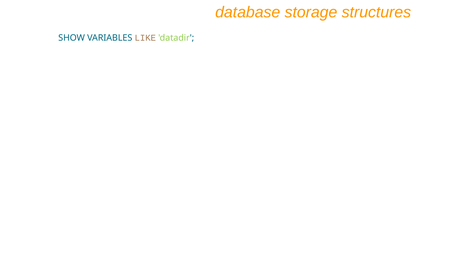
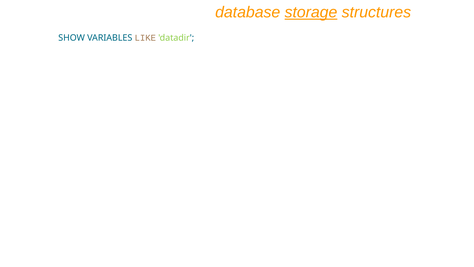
storage underline: none -> present
